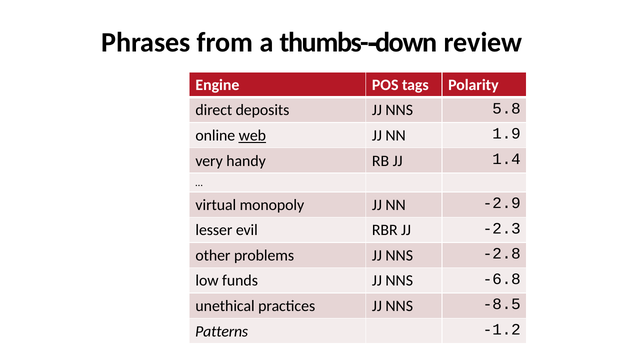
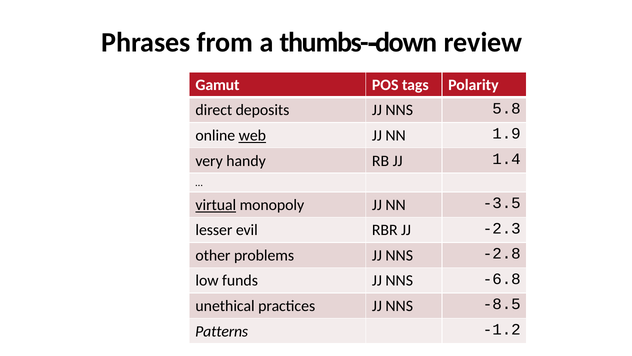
Engine: Engine -> Gamut
virtual underline: none -> present
-2.9: -2.9 -> -3.5
